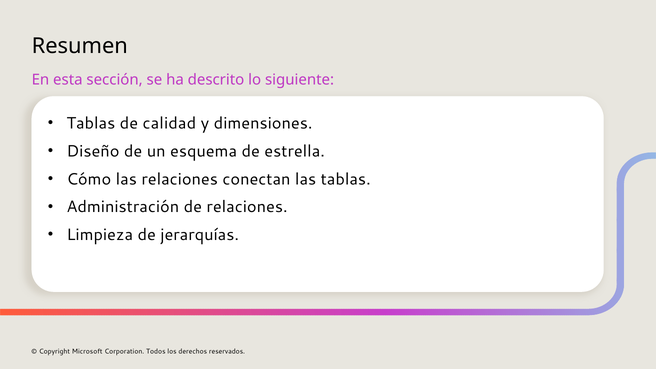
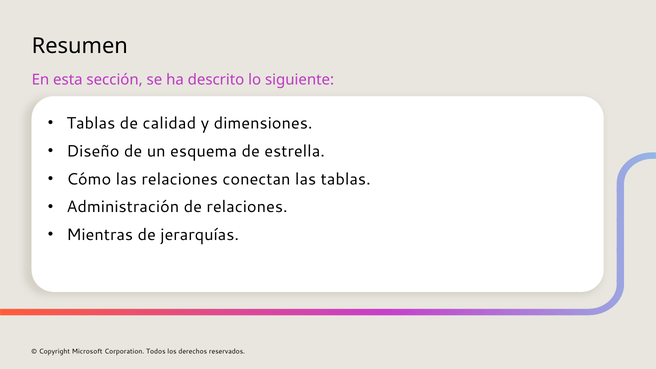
Limpieza: Limpieza -> Mientras
